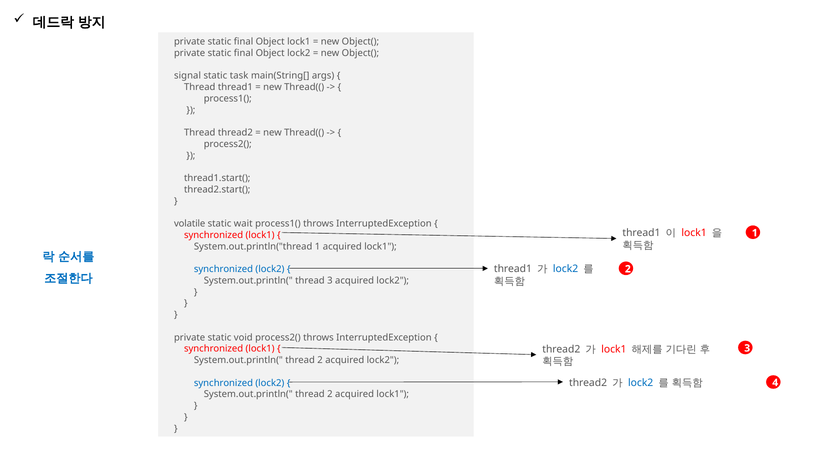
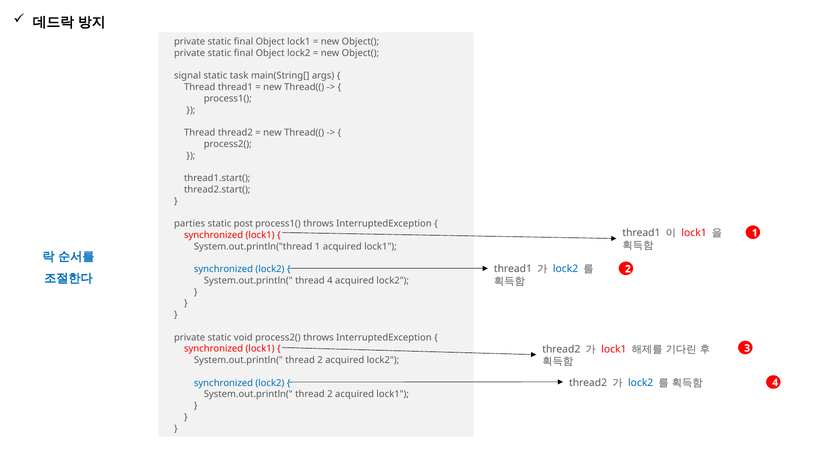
volatile: volatile -> parties
wait: wait -> post
thread 3: 3 -> 4
